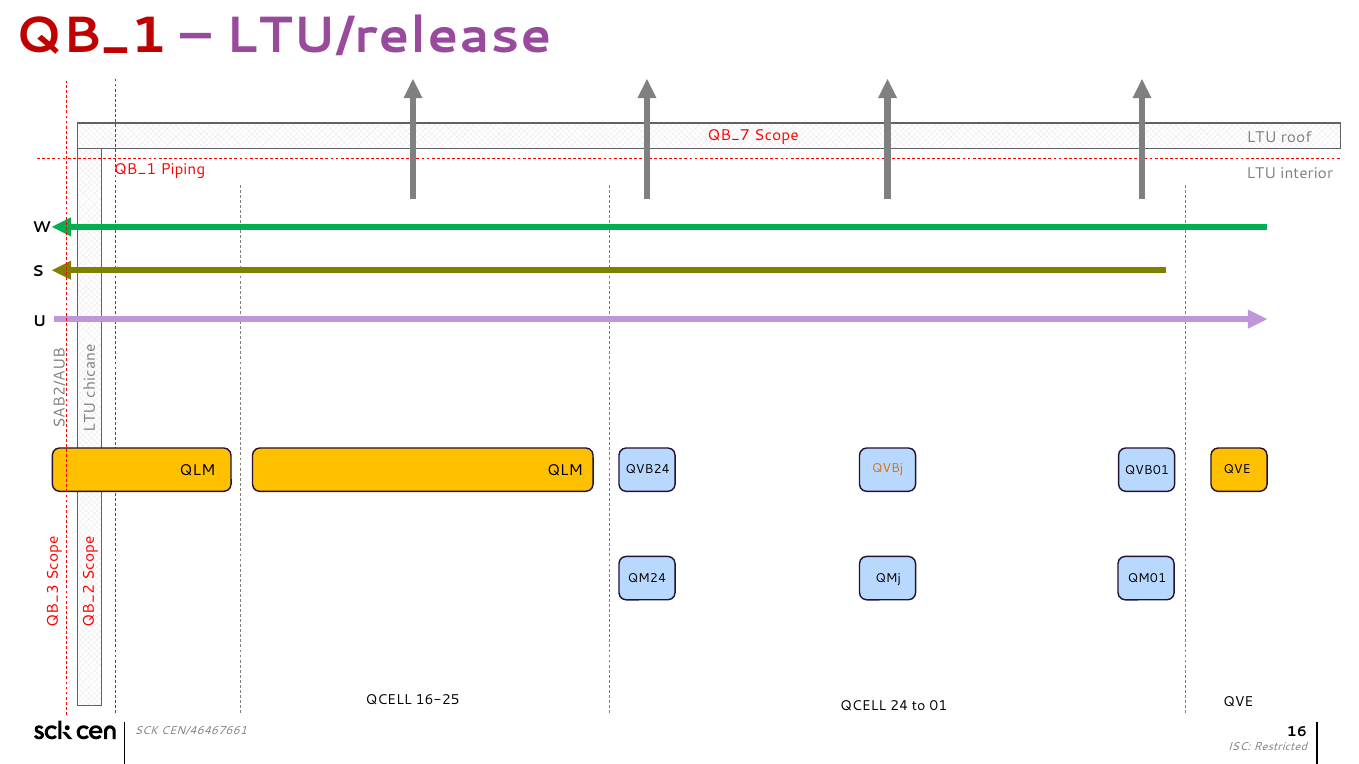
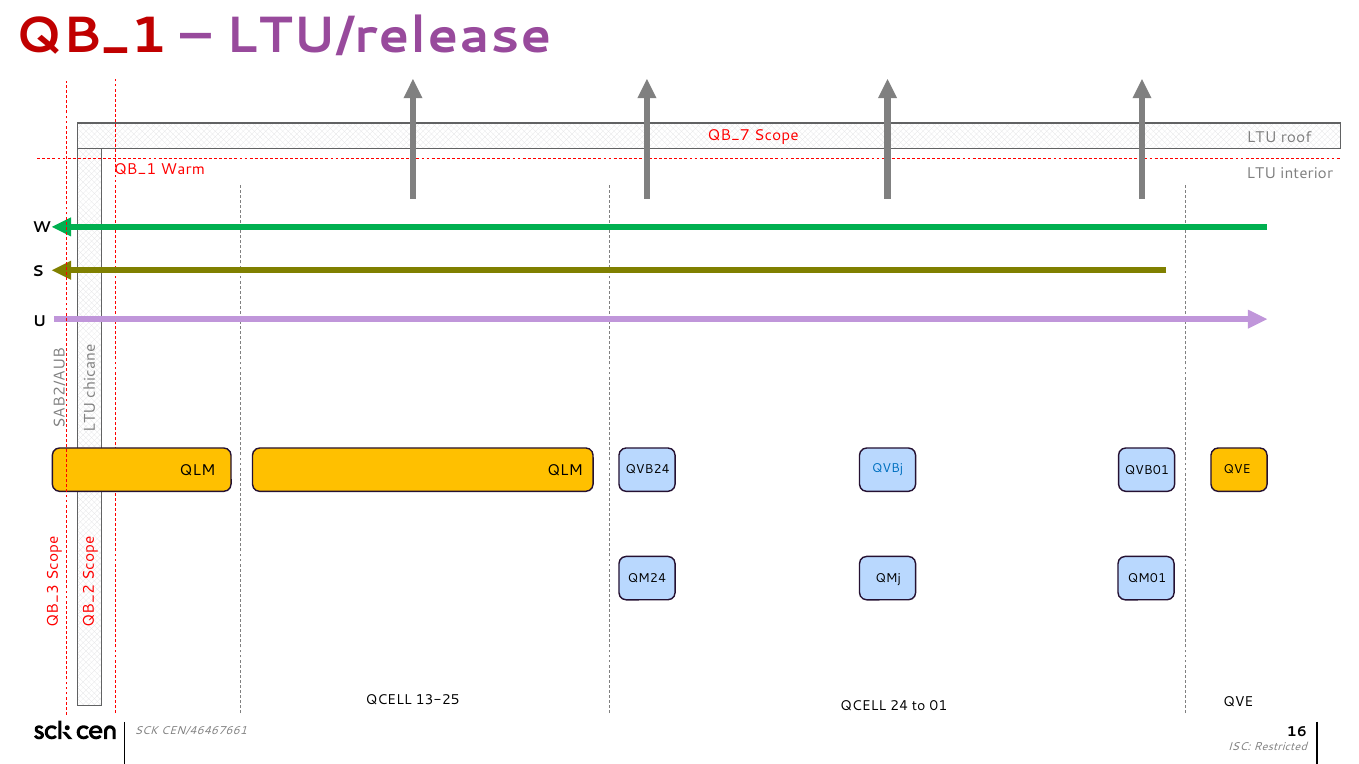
Piping: Piping -> Warm
QVBj colour: orange -> blue
16-25: 16-25 -> 13-25
